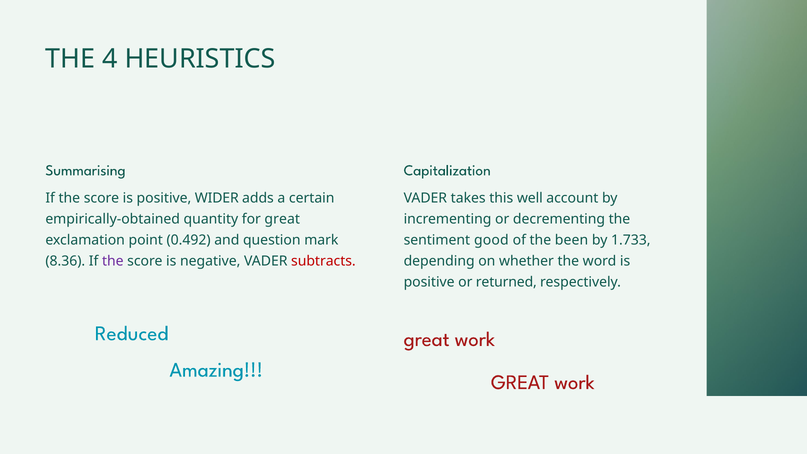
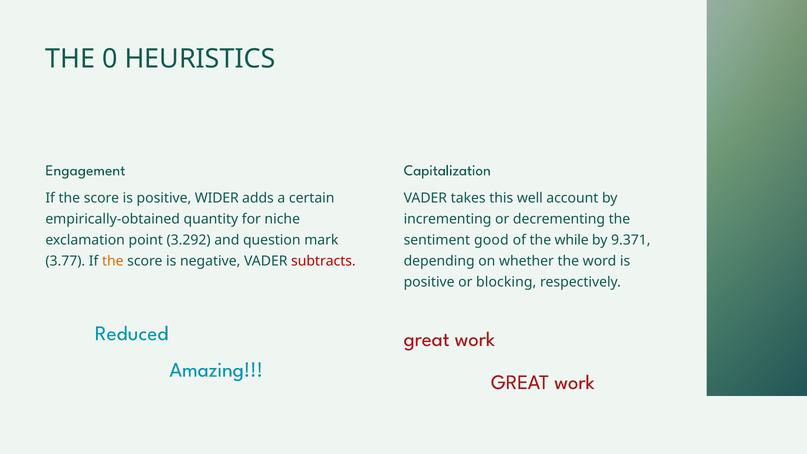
4: 4 -> 0
Summarising: Summarising -> Engagement
for great: great -> niche
0.492: 0.492 -> 3.292
been: been -> while
1.733: 1.733 -> 9.371
8.36: 8.36 -> 3.77
the at (113, 261) colour: purple -> orange
returned: returned -> blocking
